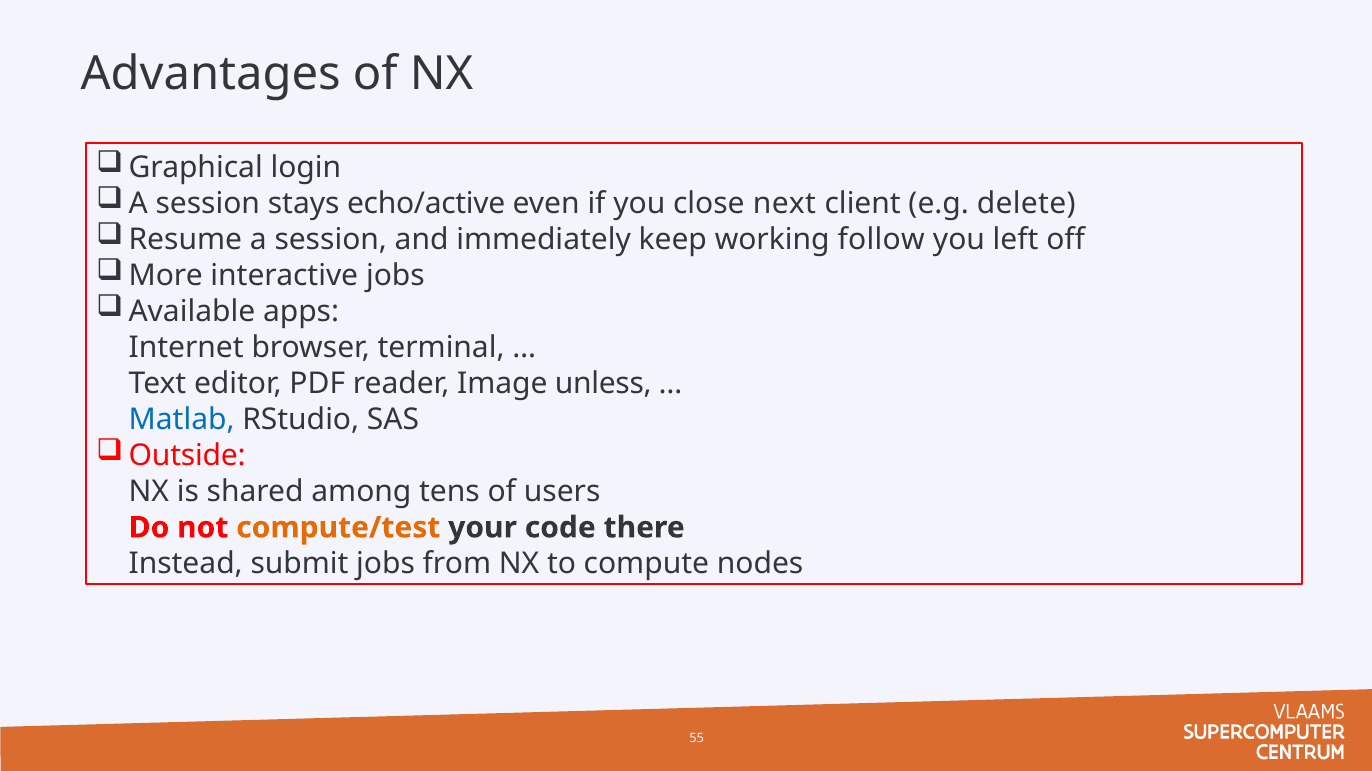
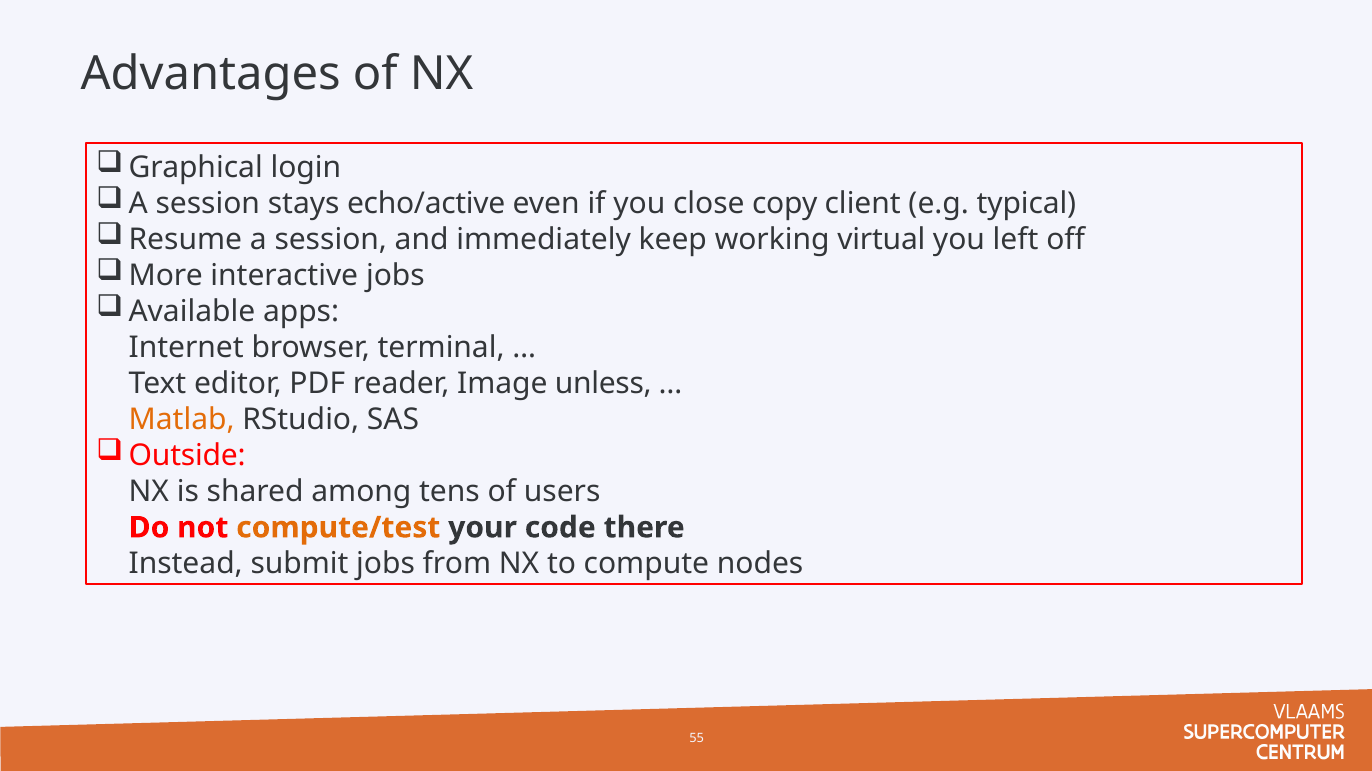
next: next -> copy
delete: delete -> typical
follow: follow -> virtual
Matlab colour: blue -> orange
